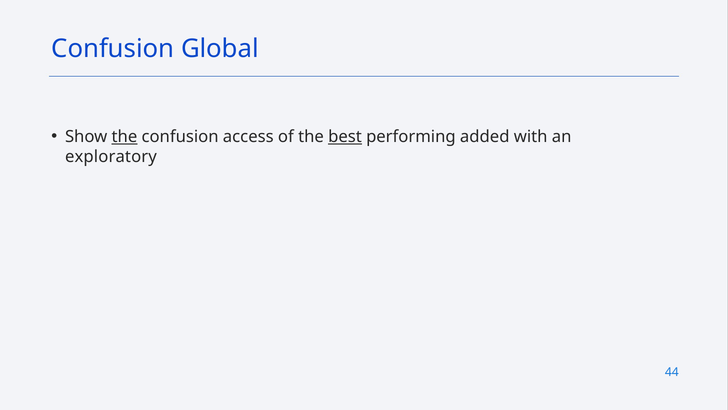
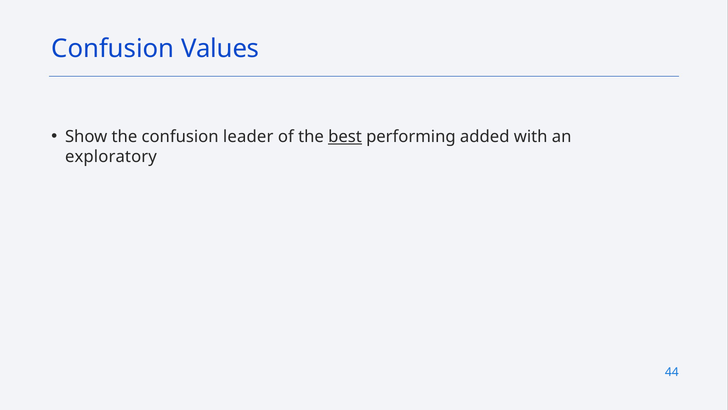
Global: Global -> Values
the at (124, 137) underline: present -> none
access: access -> leader
